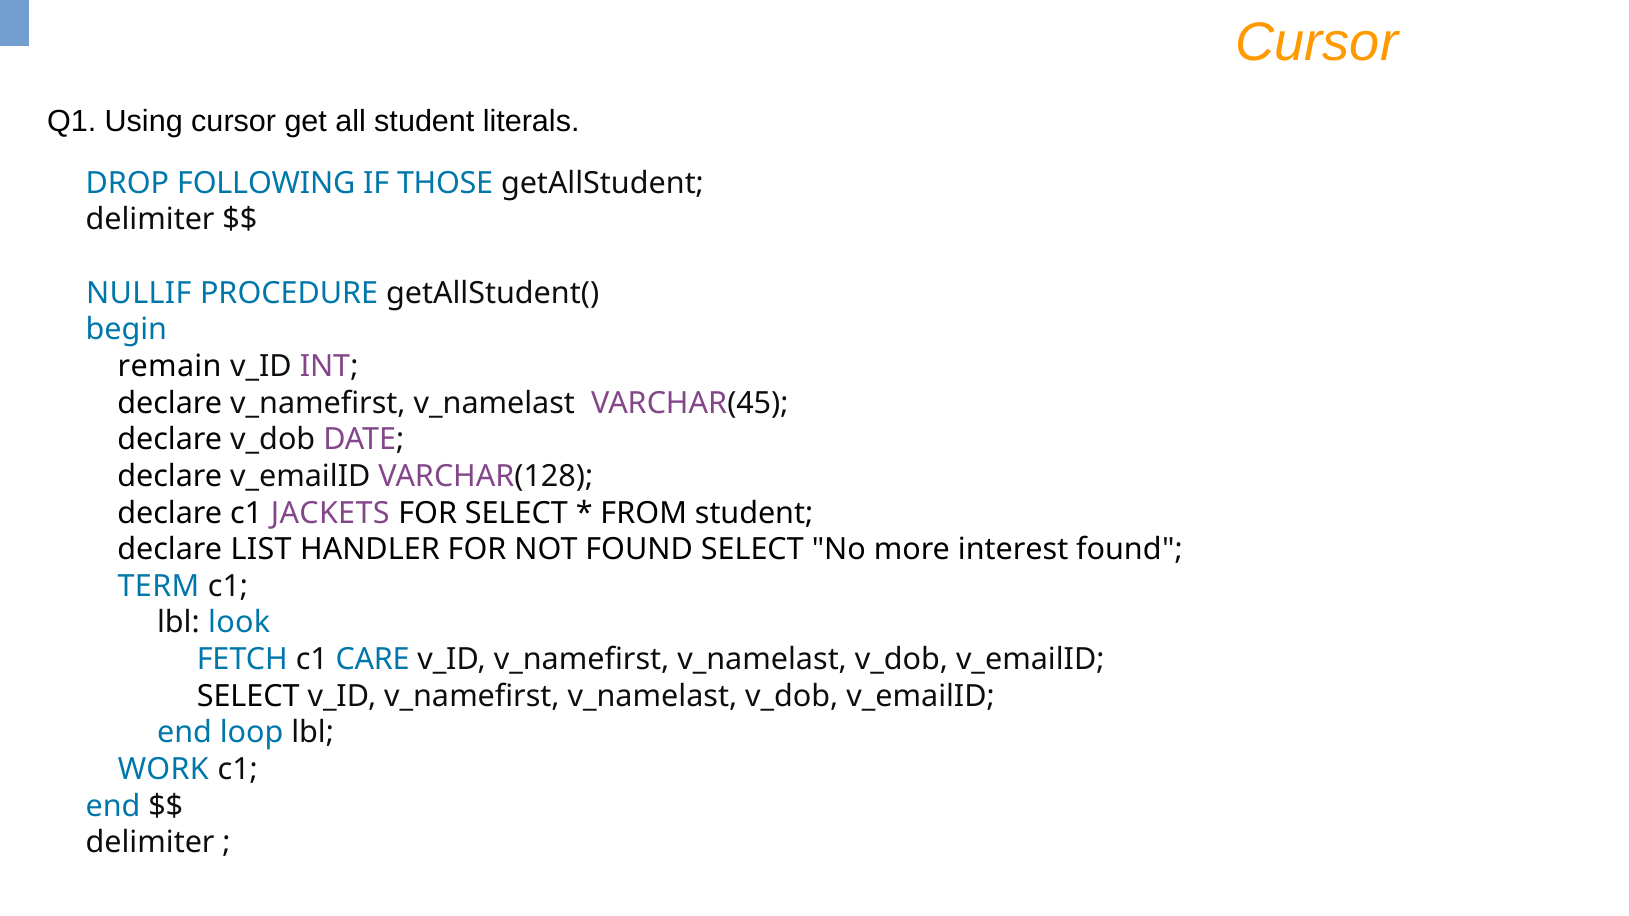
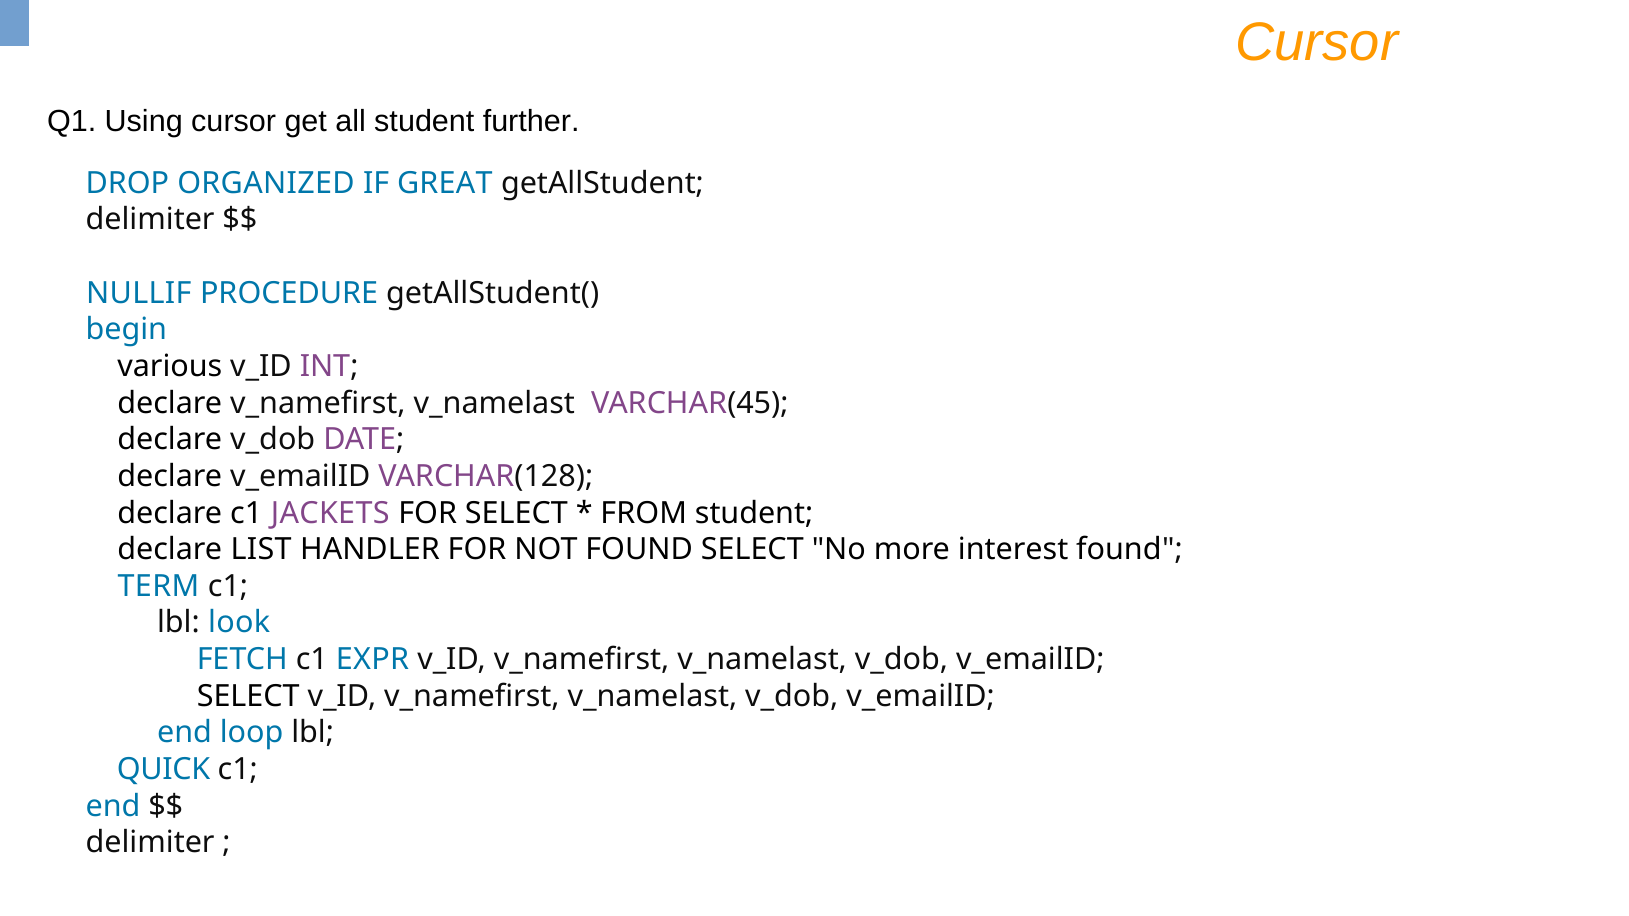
literals: literals -> further
FOLLOWING: FOLLOWING -> ORGANIZED
THOSE: THOSE -> GREAT
remain: remain -> various
CARE: CARE -> EXPR
WORK: WORK -> QUICK
